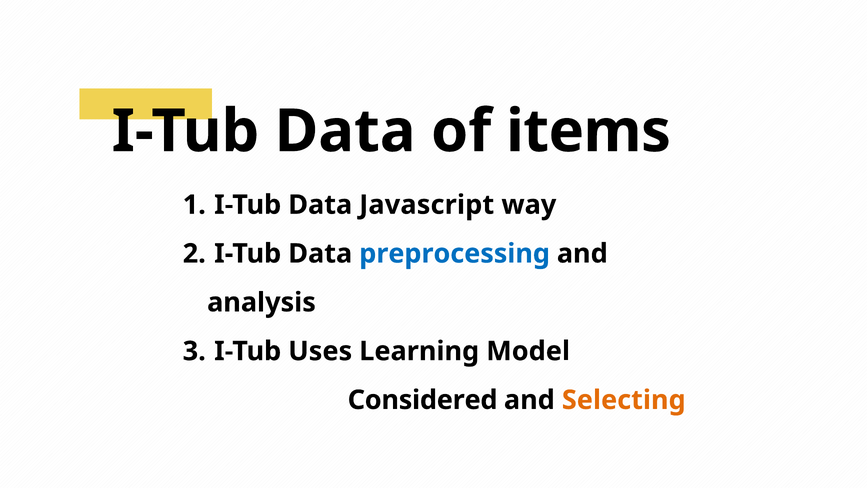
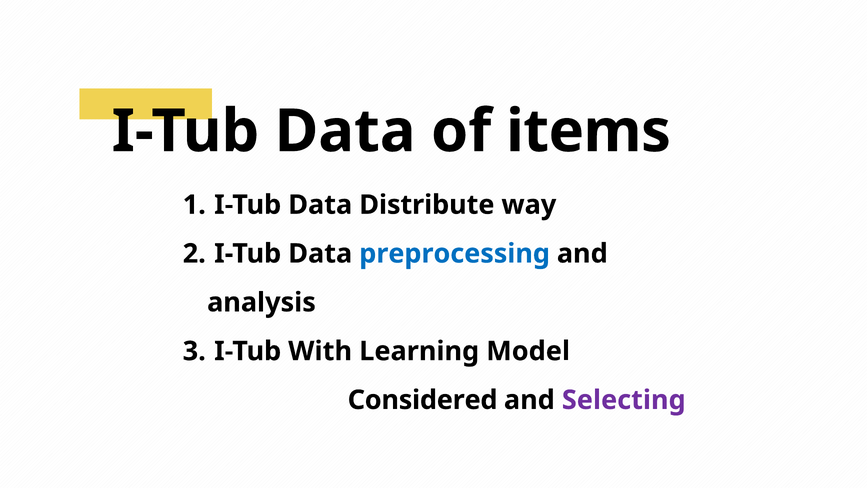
Javascript: Javascript -> Distribute
Uses: Uses -> With
Selecting colour: orange -> purple
